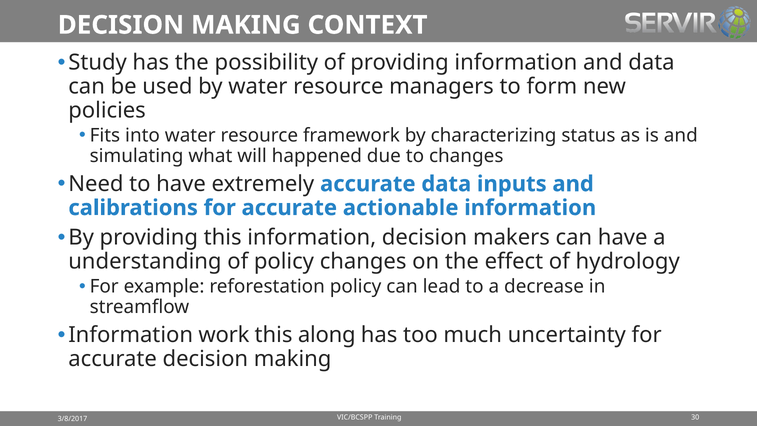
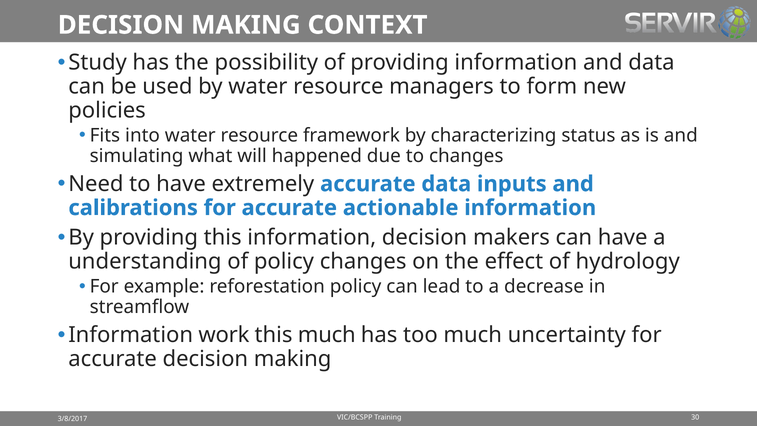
this along: along -> much
